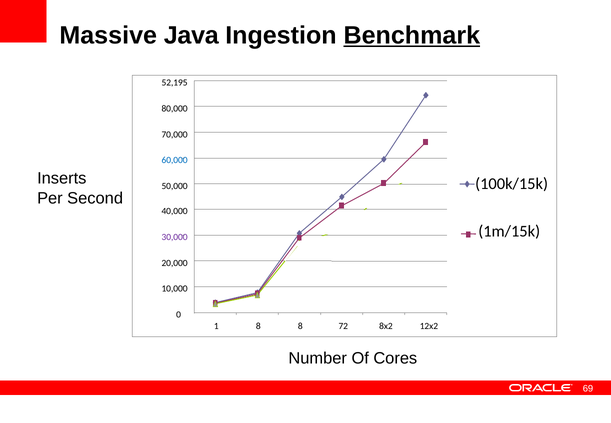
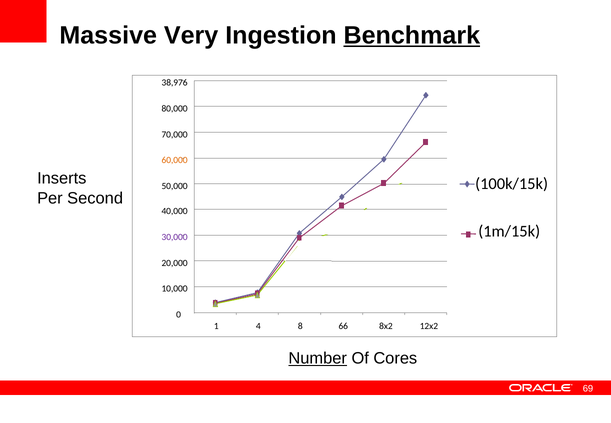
Java: Java -> Very
52,195: 52,195 -> 38,976
60,000 colour: blue -> orange
1 8: 8 -> 4
72: 72 -> 66
Number underline: none -> present
